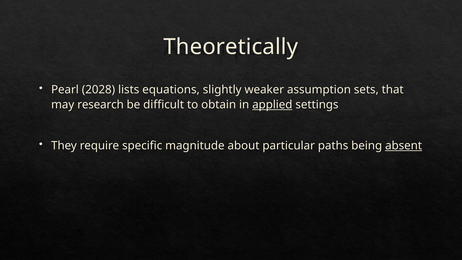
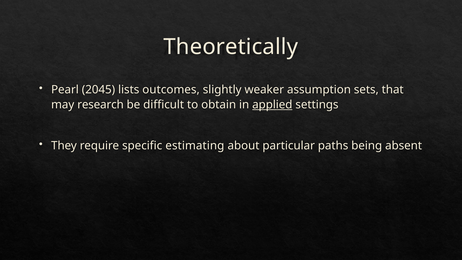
2028: 2028 -> 2045
equations: equations -> outcomes
magnitude: magnitude -> estimating
absent underline: present -> none
